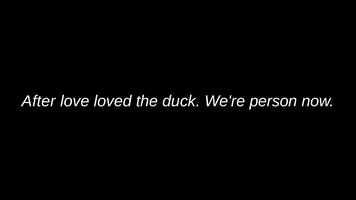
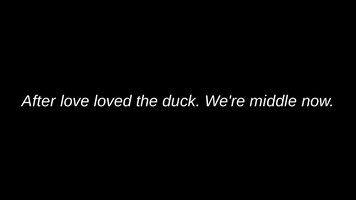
person: person -> middle
